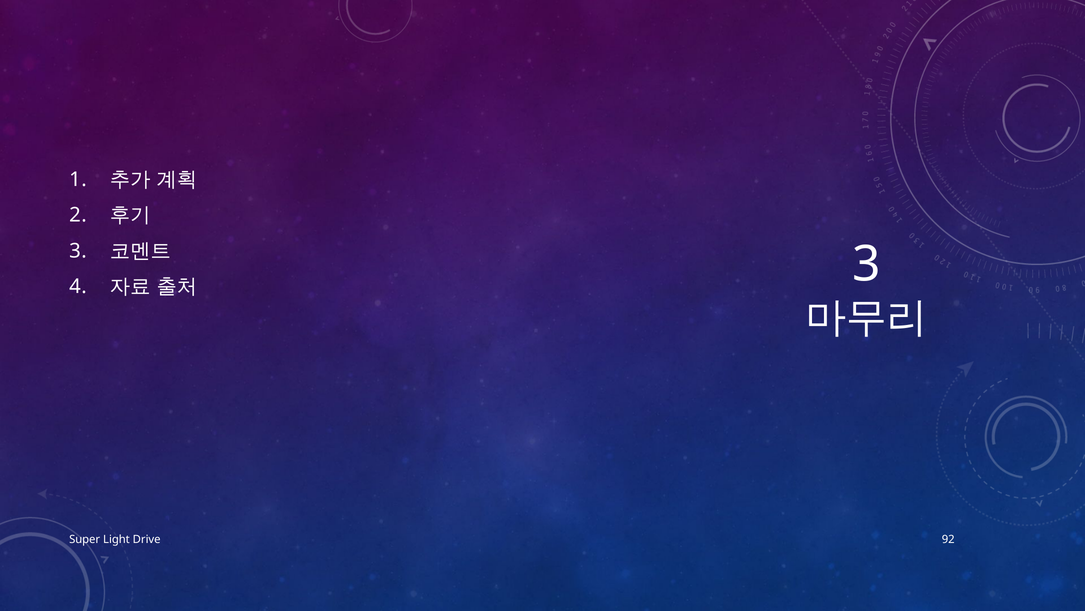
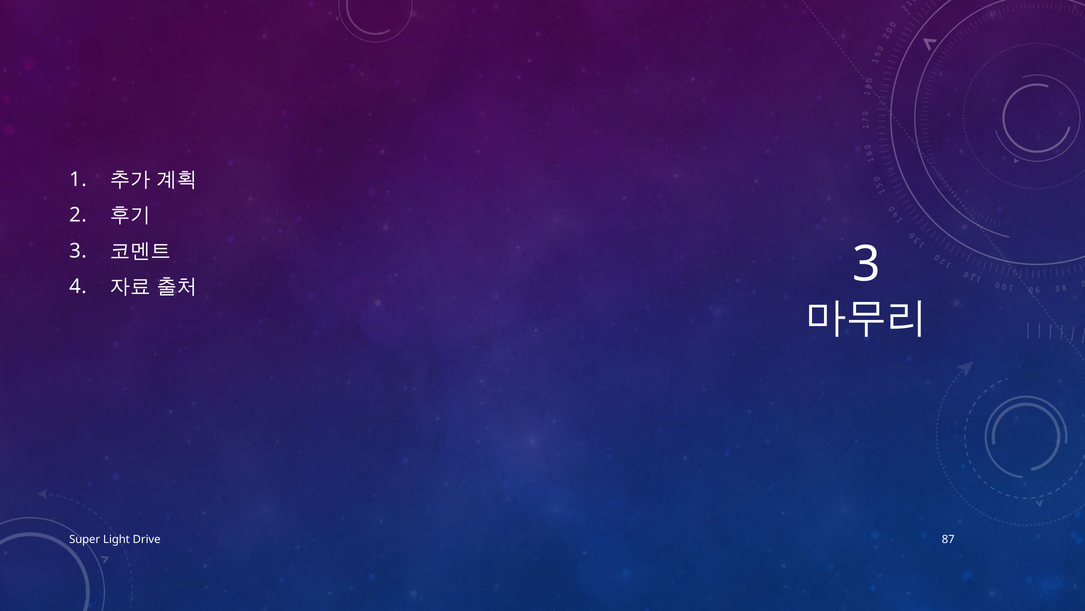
92: 92 -> 87
